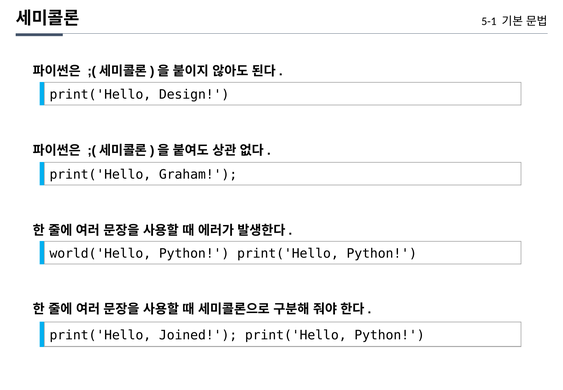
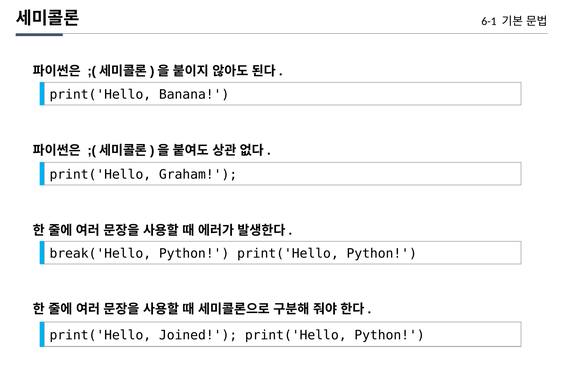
5-1: 5-1 -> 6-1
Design: Design -> Banana
world('Hello: world('Hello -> break('Hello
